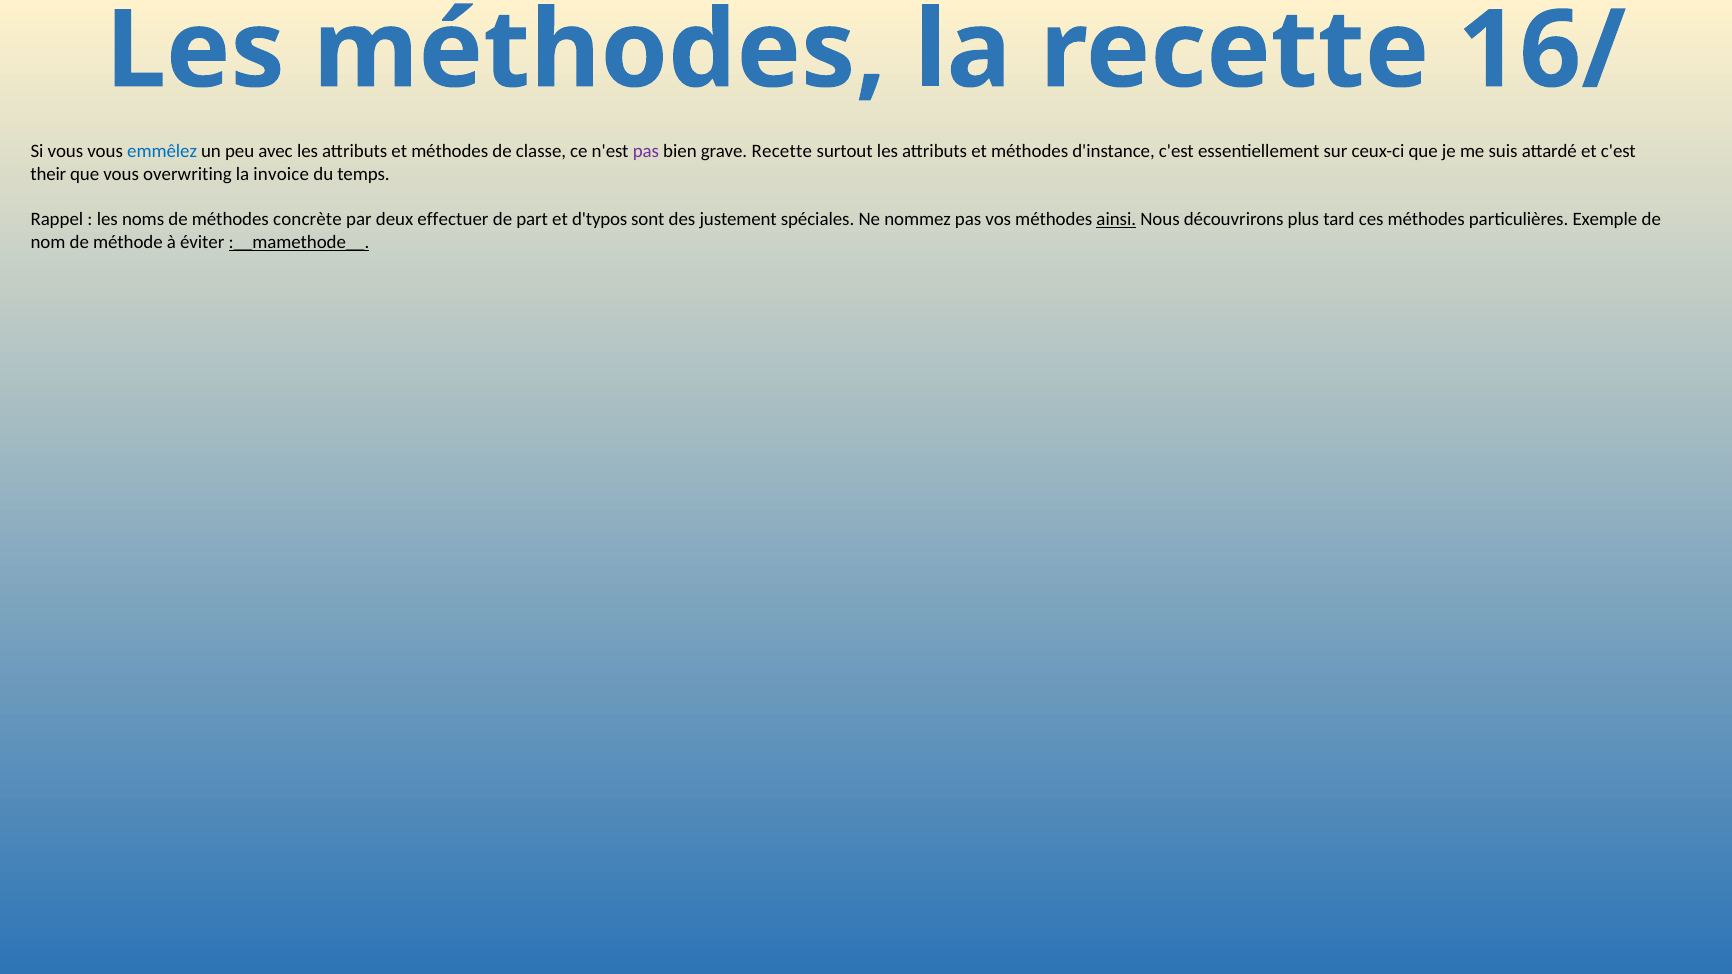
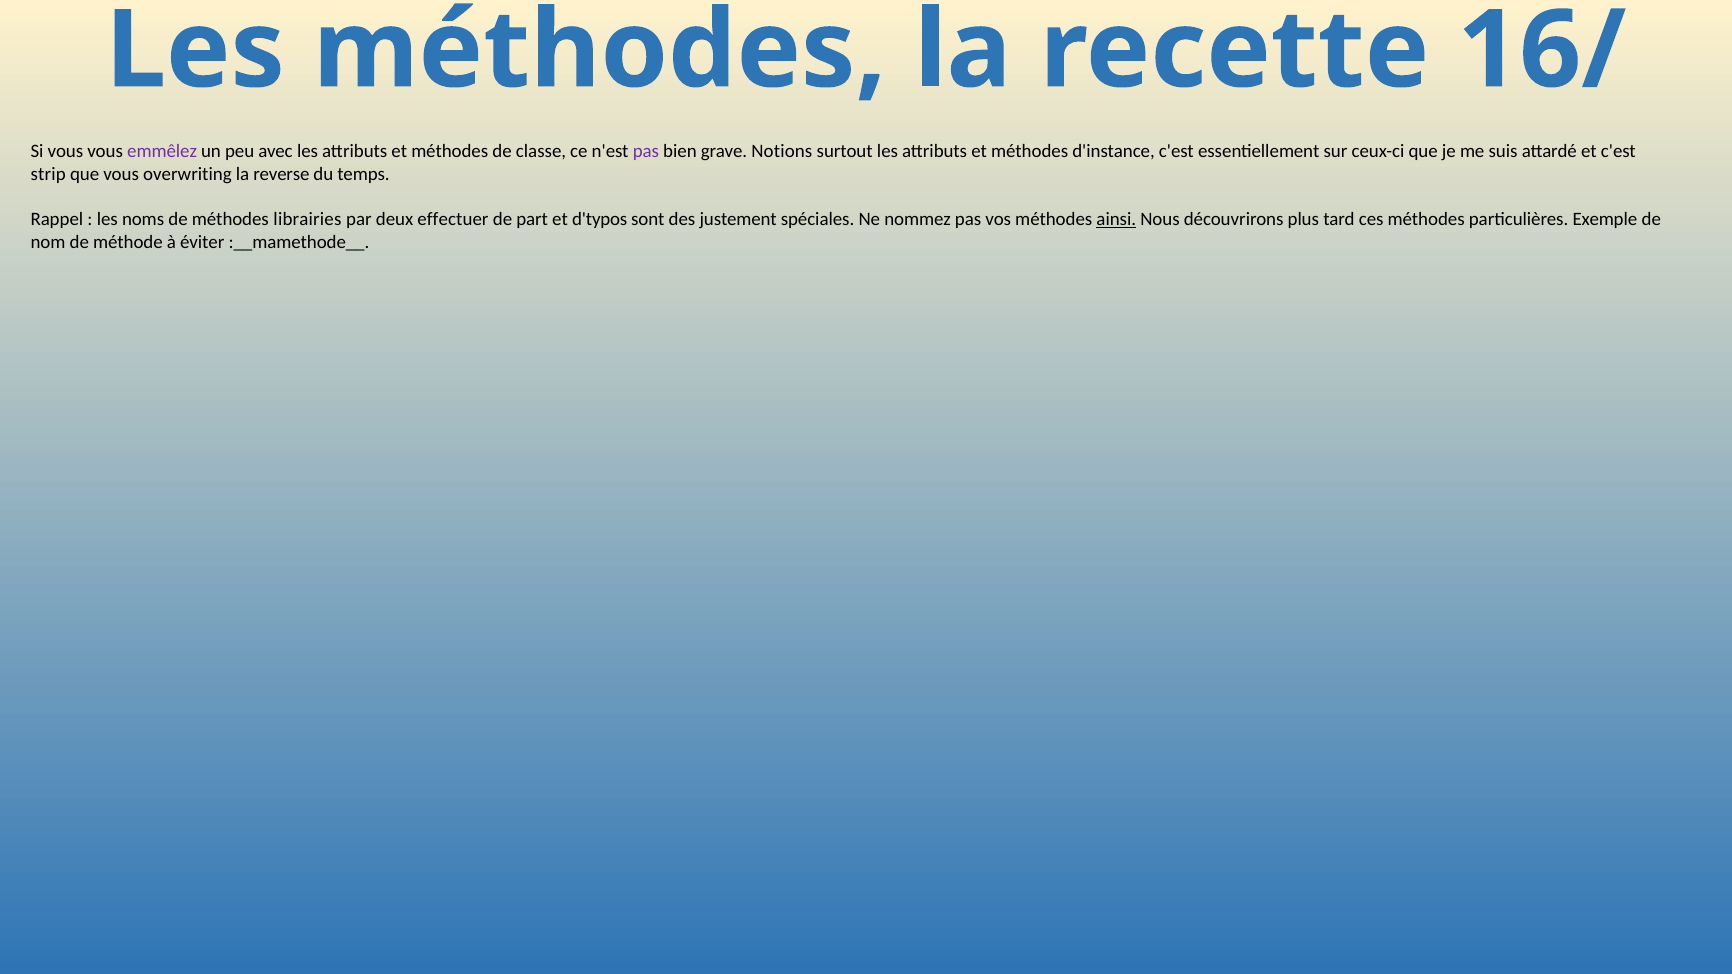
emmêlez colour: blue -> purple
grave Recette: Recette -> Notions
their: their -> strip
invoice: invoice -> reverse
concrète: concrète -> librairies
:__mamethode__ underline: present -> none
